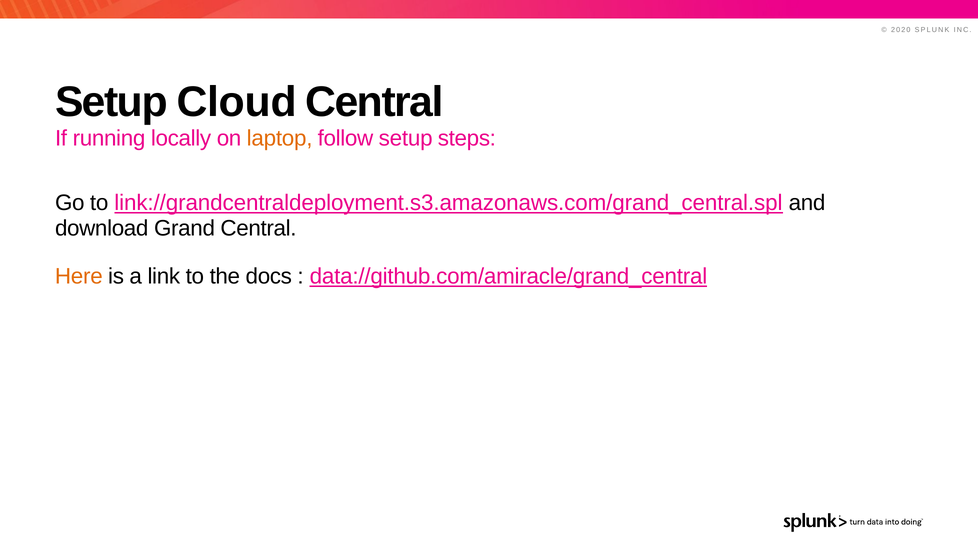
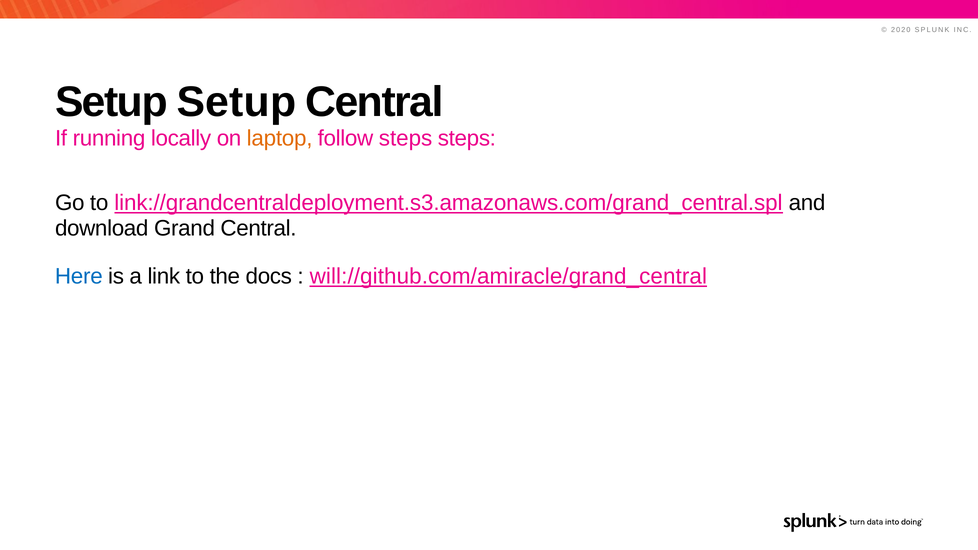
Setup Cloud: Cloud -> Setup
follow setup: setup -> steps
Here colour: orange -> blue
data://github.com/amiracle/grand_central: data://github.com/amiracle/grand_central -> will://github.com/amiracle/grand_central
